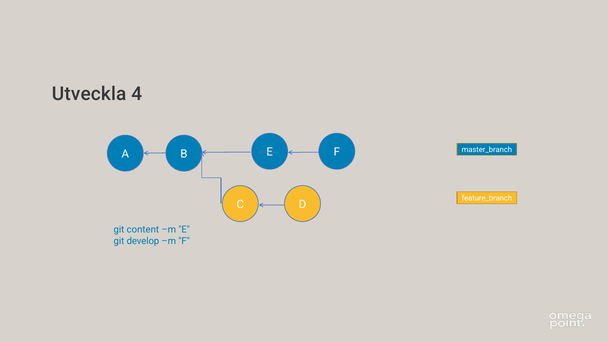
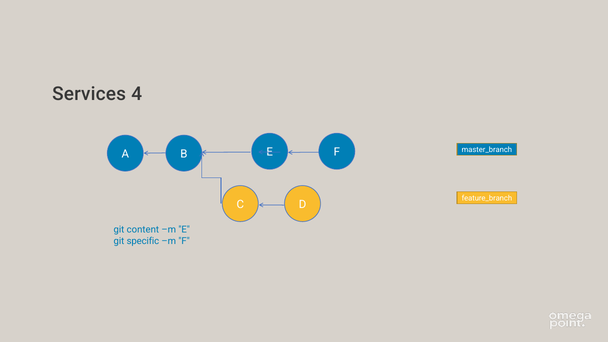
Utveckla: Utveckla -> Services
develop: develop -> specific
